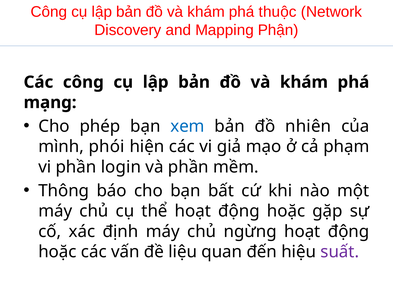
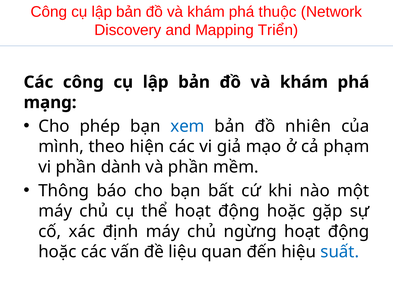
Phận: Phận -> Triển
phói: phói -> theo
login: login -> dành
suất colour: purple -> blue
